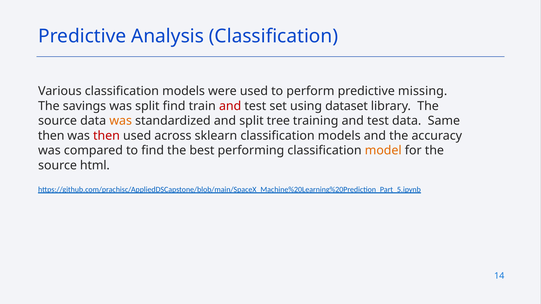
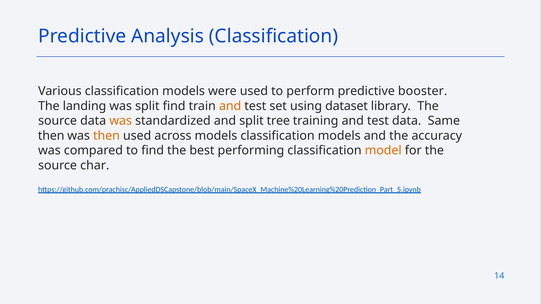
missing: missing -> booster
savings: savings -> landing
and at (230, 106) colour: red -> orange
then at (106, 136) colour: red -> orange
across sklearn: sklearn -> models
html: html -> char
